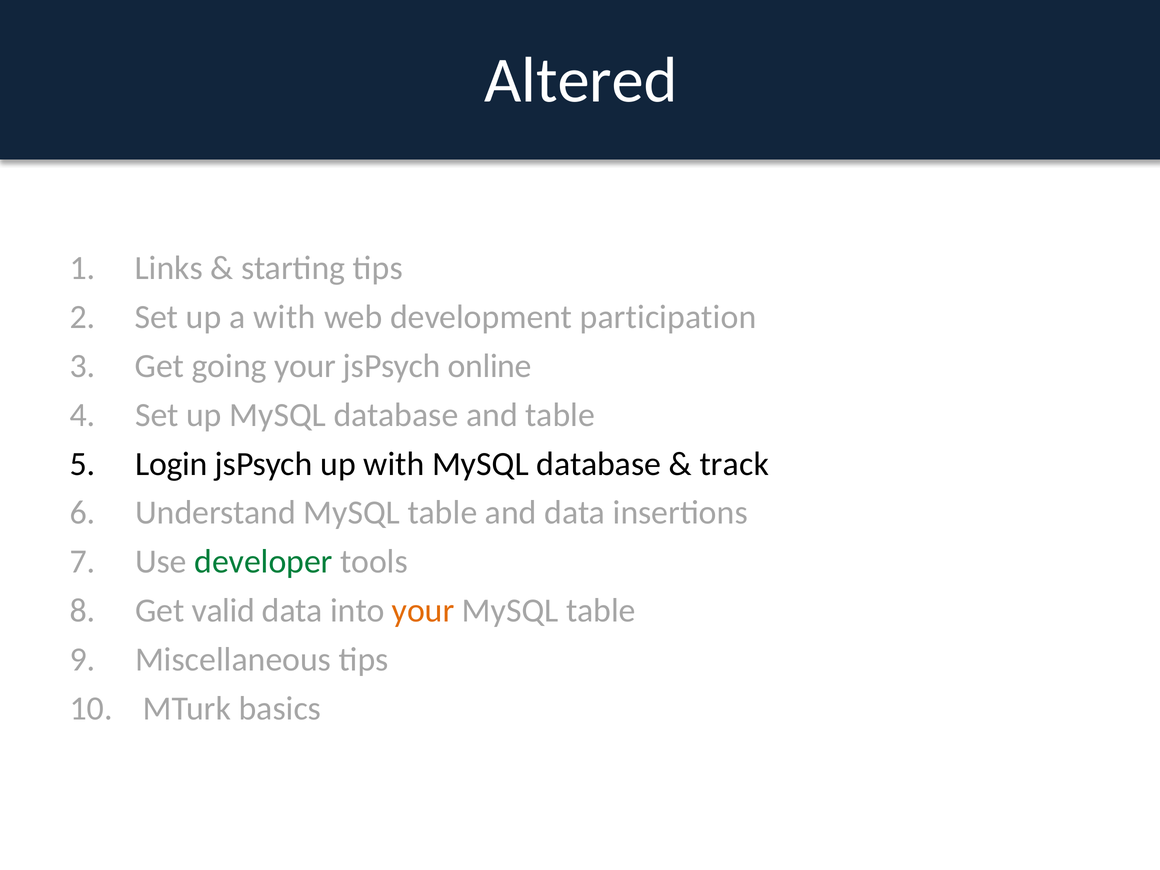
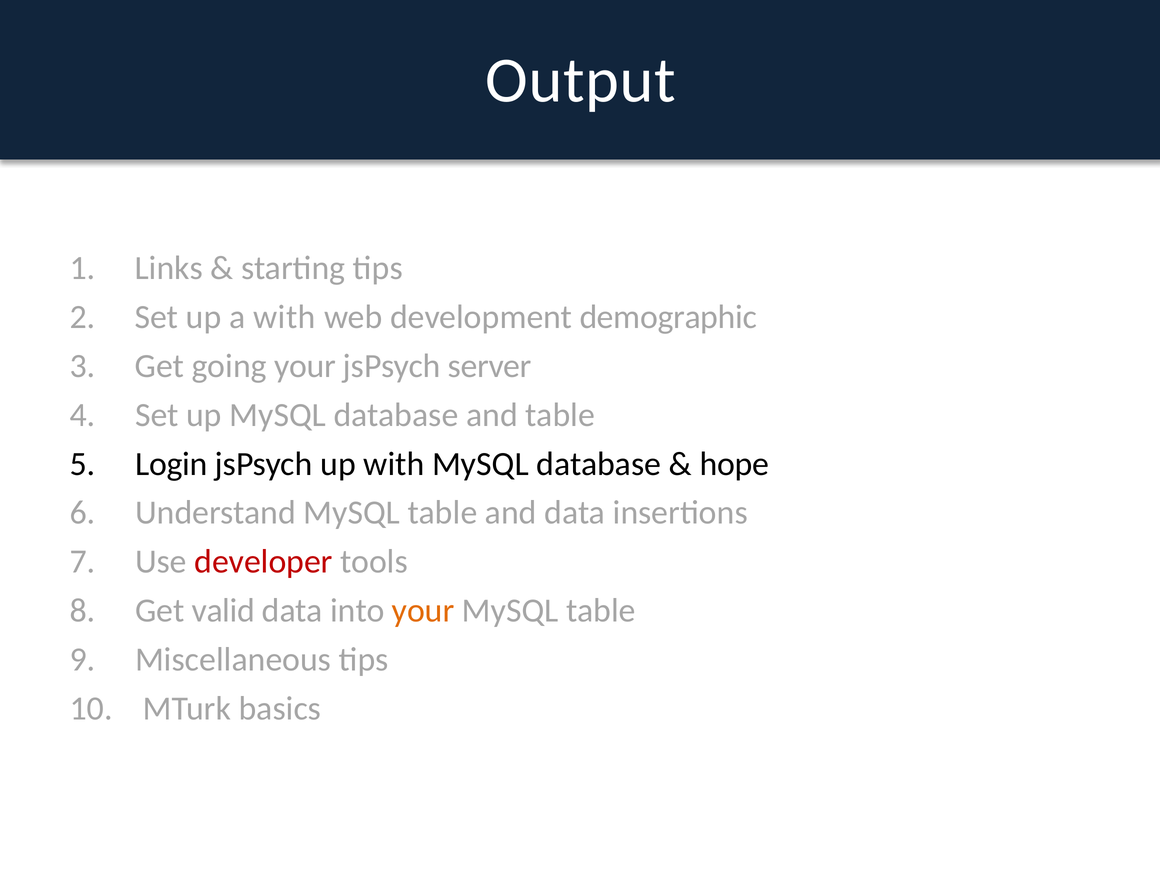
Altered: Altered -> Output
participation: participation -> demographic
online: online -> server
track: track -> hope
developer colour: green -> red
